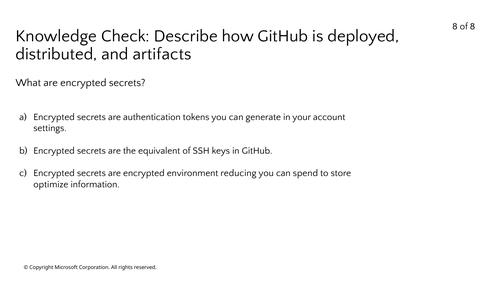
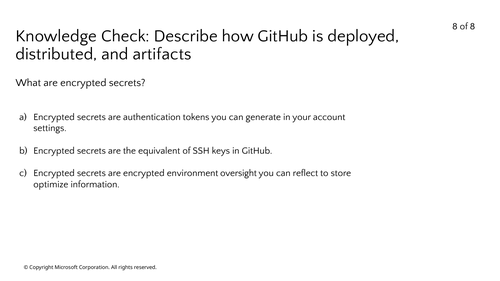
reducing: reducing -> oversight
spend: spend -> reflect
